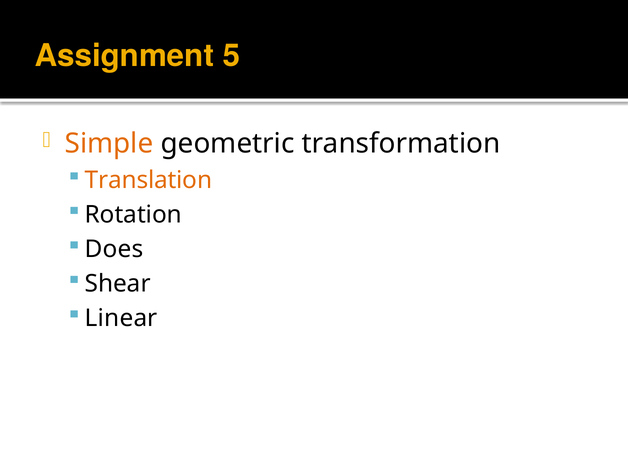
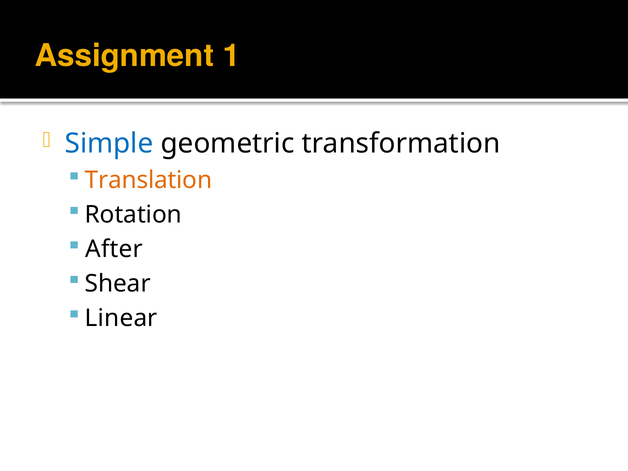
5: 5 -> 1
Simple colour: orange -> blue
Does: Does -> After
